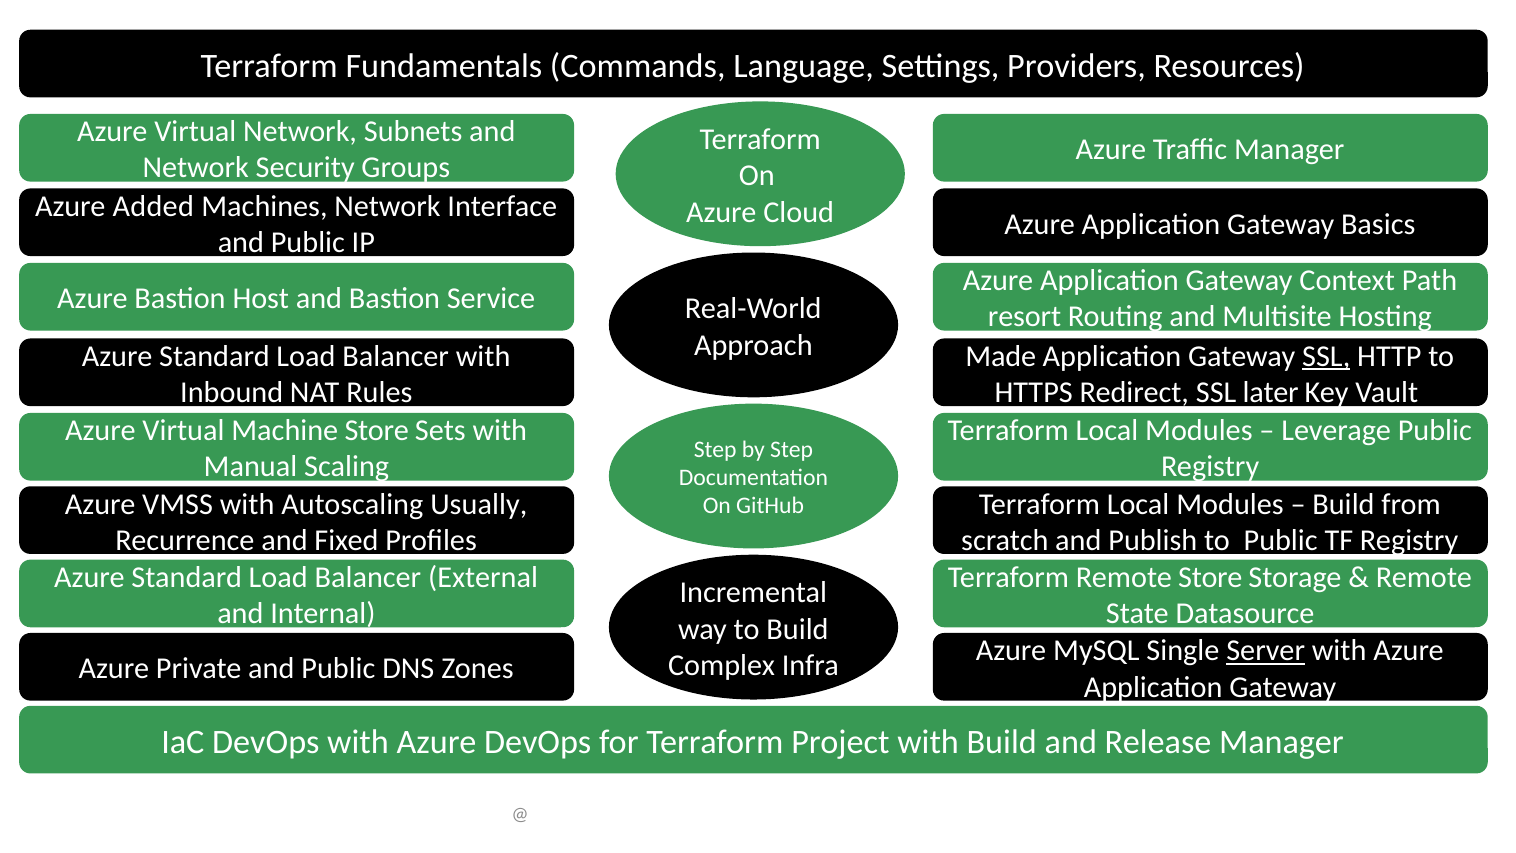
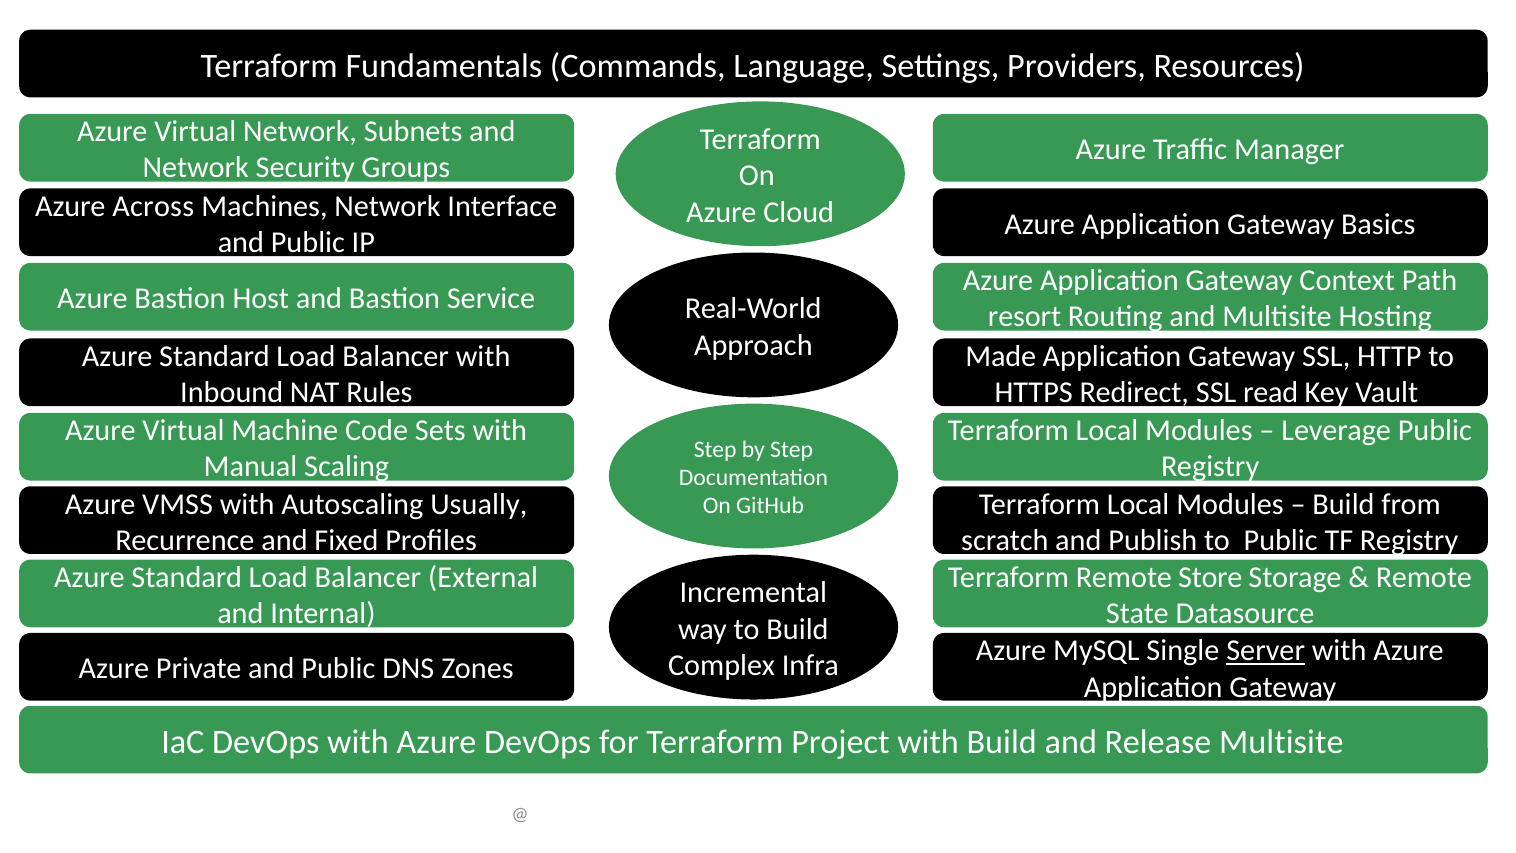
Added: Added -> Across
SSL at (1326, 356) underline: present -> none
later: later -> read
Machine Store: Store -> Code
Release Manager: Manager -> Multisite
